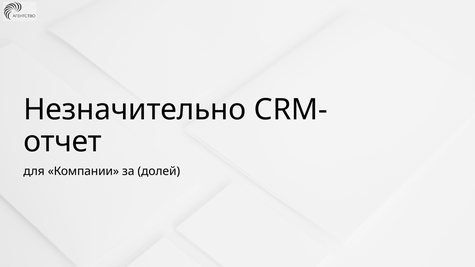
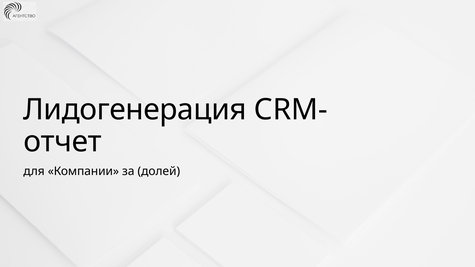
Незначительно: Незначительно -> Лидогенерация
